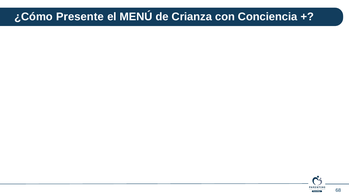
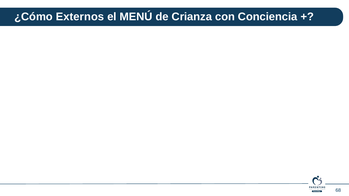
Presente: Presente -> Externos
